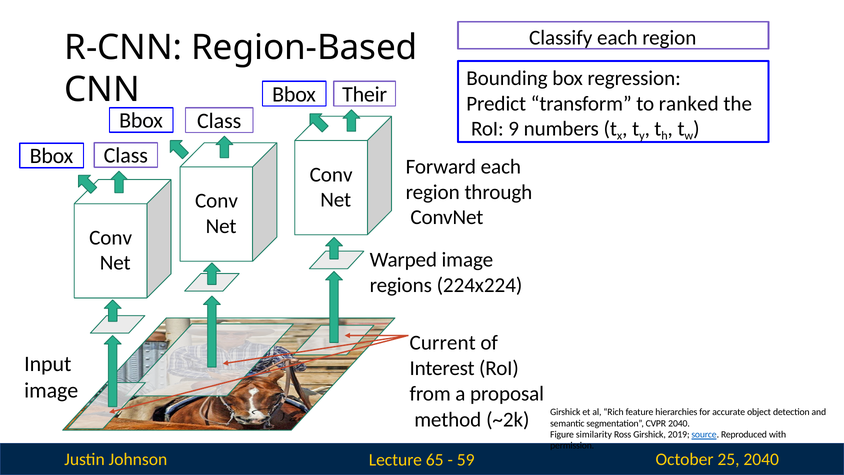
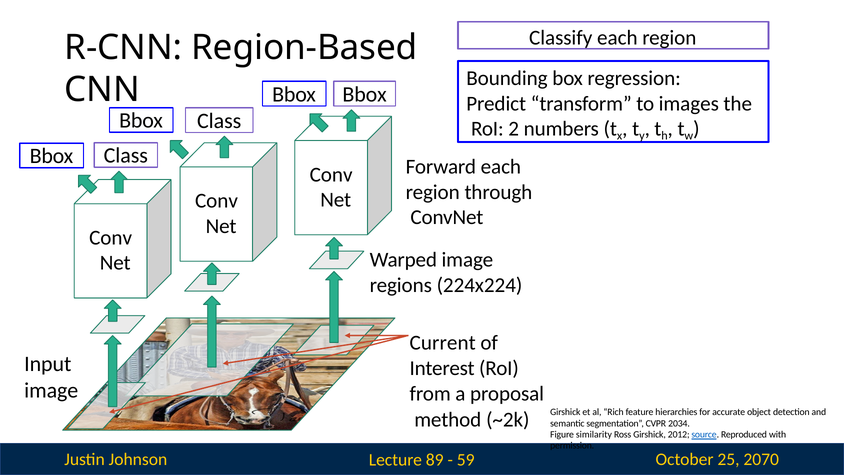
Their at (365, 94): Their -> Bbox
ranked: ranked -> images
9: 9 -> 2
CVPR 2040: 2040 -> 2034
2019: 2019 -> 2012
65: 65 -> 89
25 2040: 2040 -> 2070
